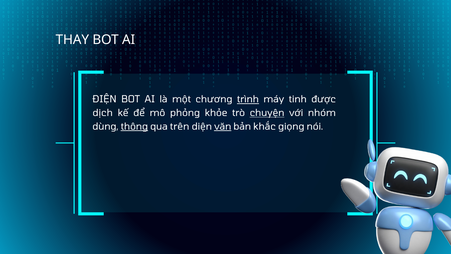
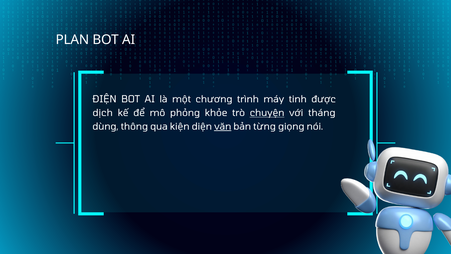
THAY: THAY -> PLAN
trình underline: present -> none
nhóm: nhóm -> tháng
thông underline: present -> none
trên: trên -> kiện
khắc: khắc -> từng
